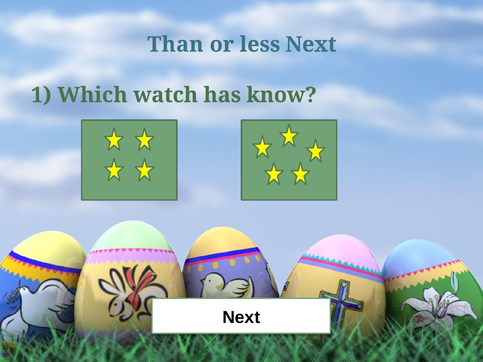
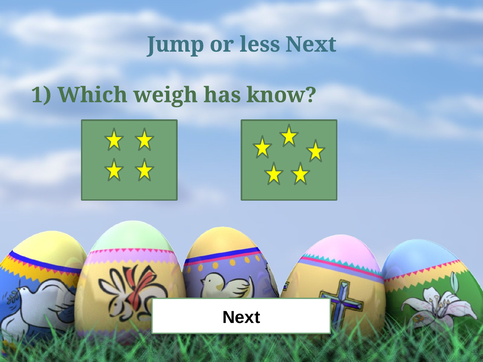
Than: Than -> Jump
watch: watch -> weigh
